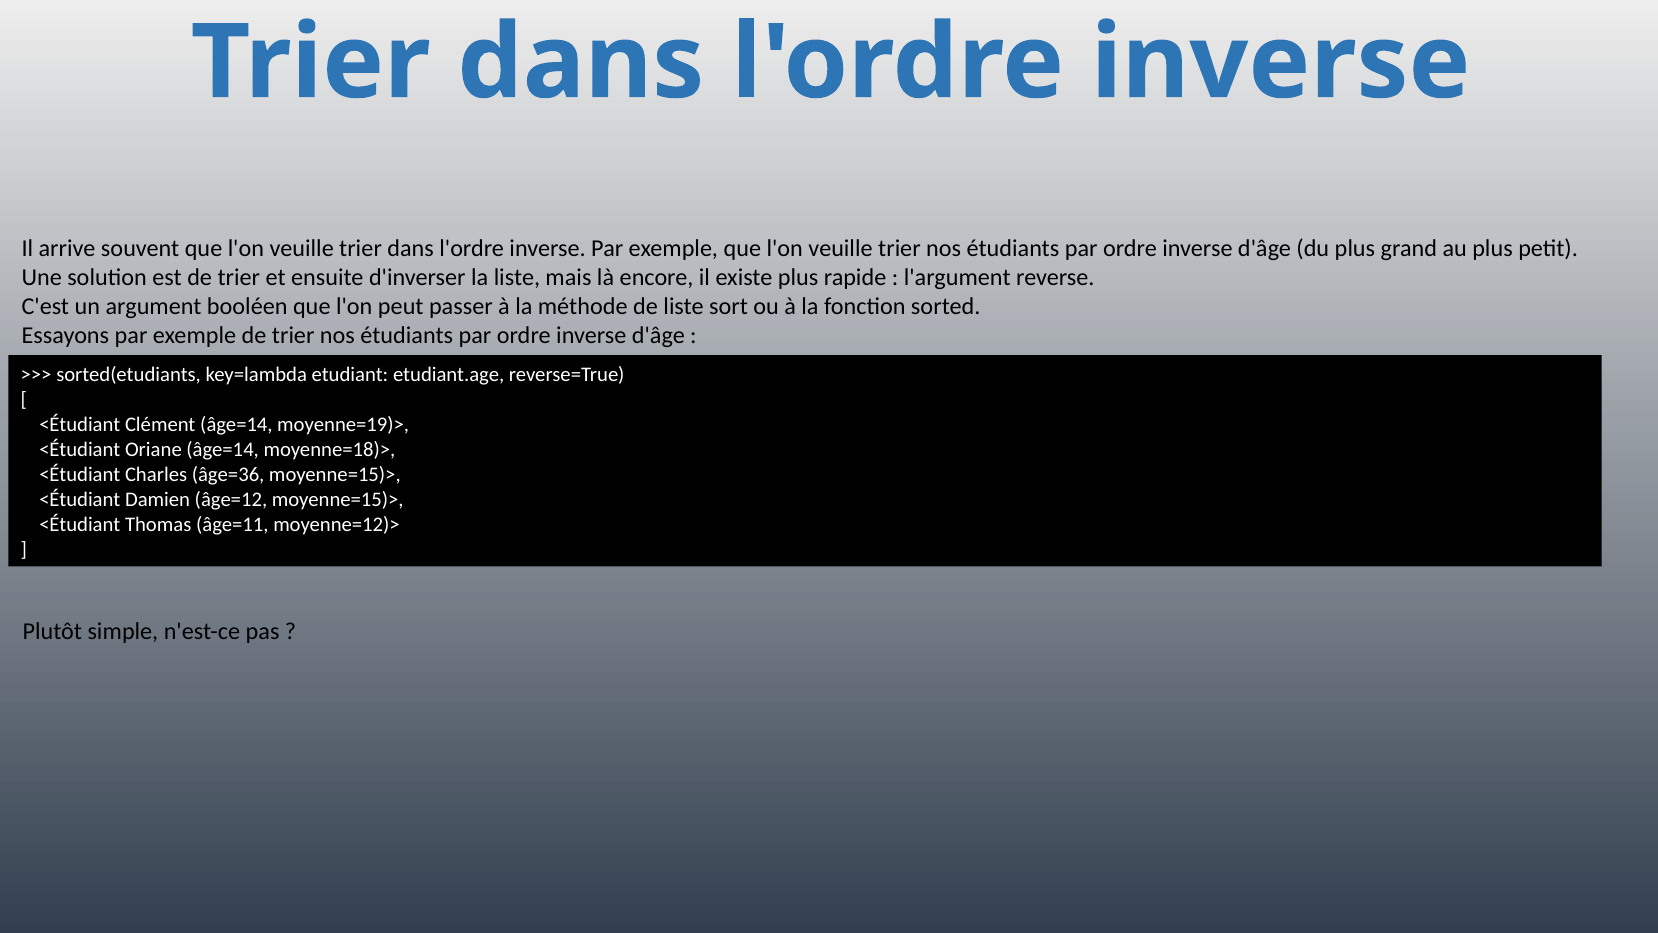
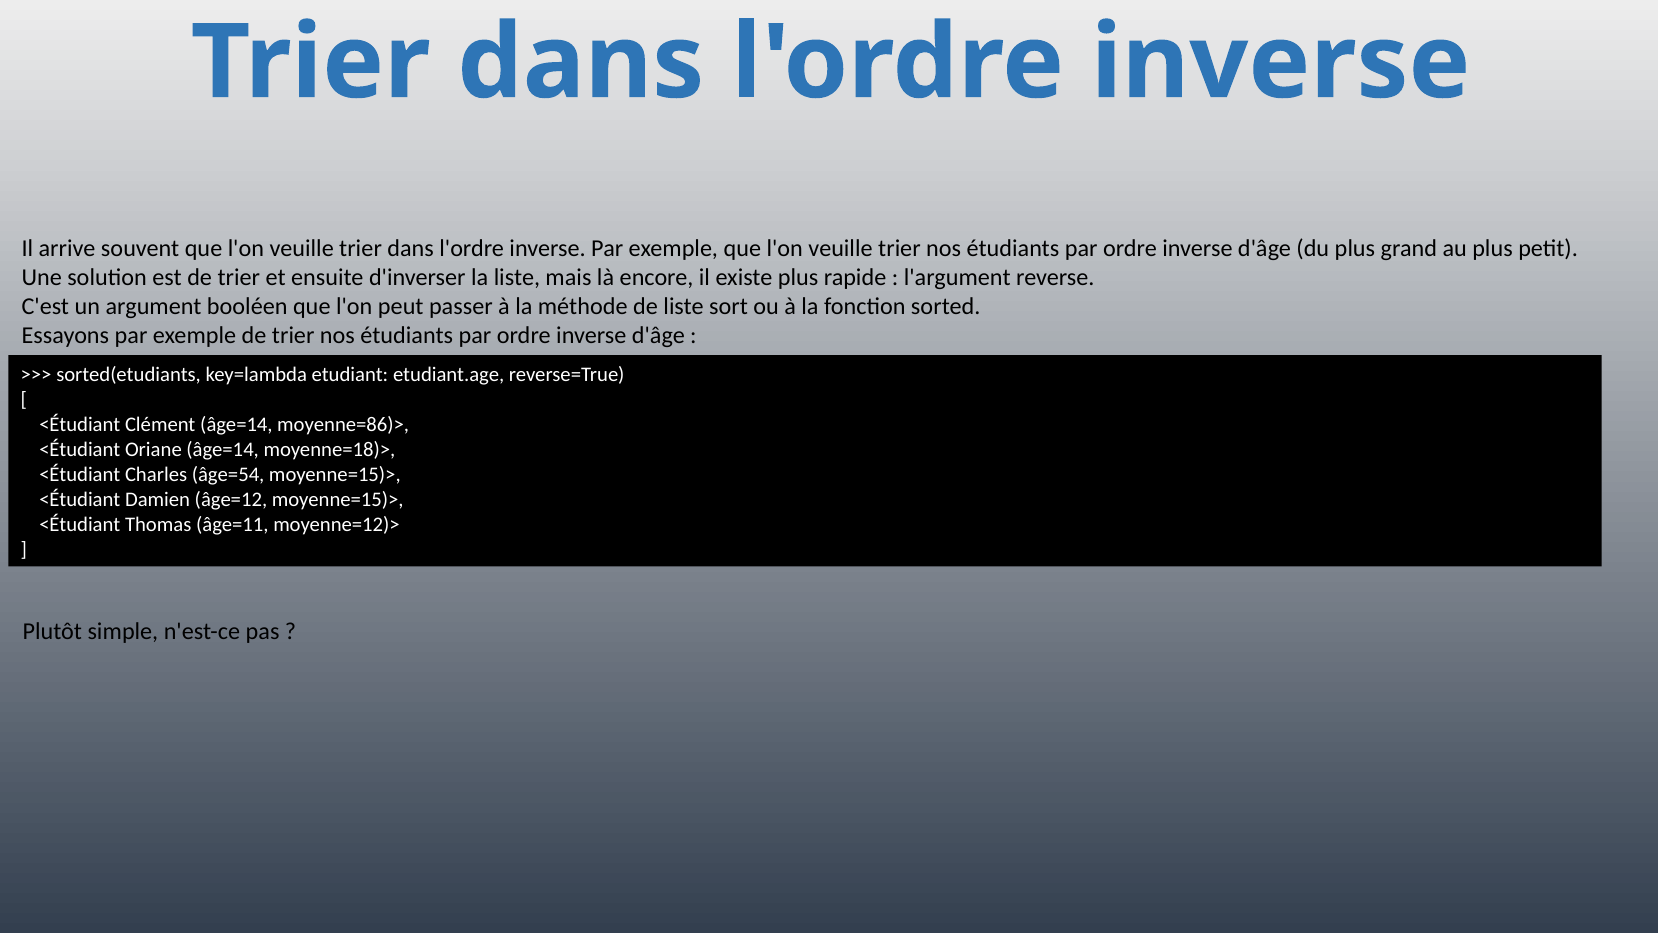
moyenne=19)>: moyenne=19)> -> moyenne=86)>
âge=36: âge=36 -> âge=54
